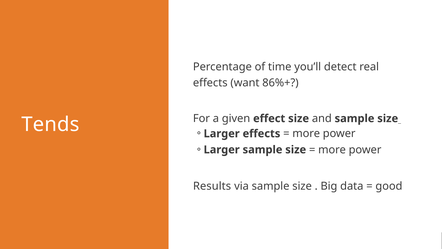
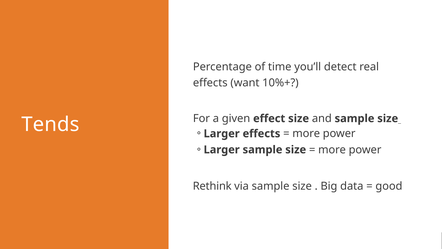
86%+: 86%+ -> 10%+
Results: Results -> Rethink
